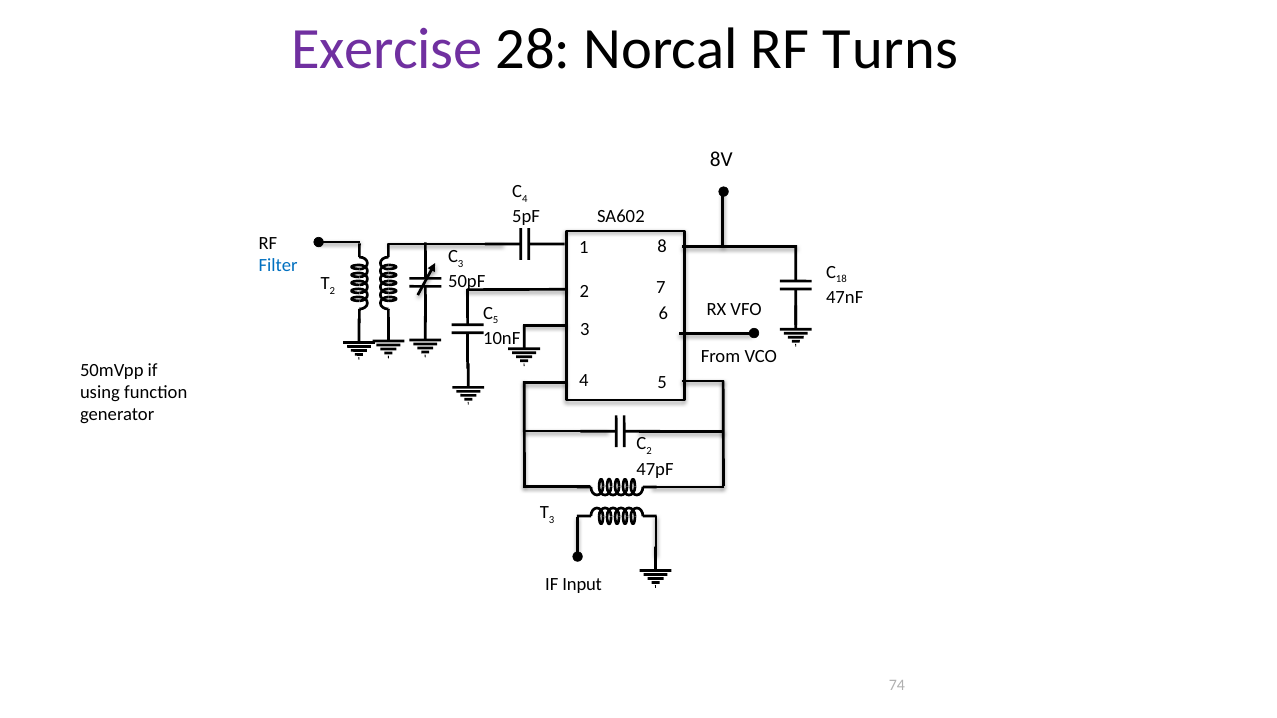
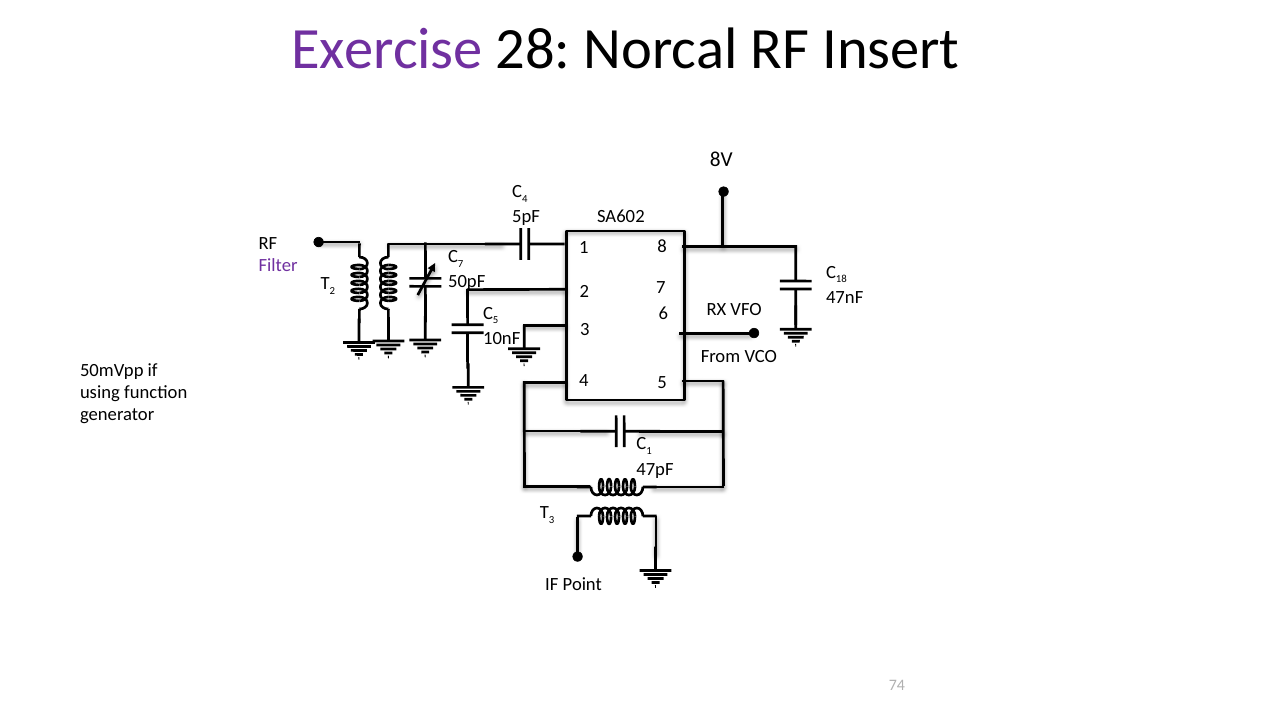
Turns: Turns -> Insert
Filter colour: blue -> purple
3 at (461, 264): 3 -> 7
2 at (649, 451): 2 -> 1
Input: Input -> Point
